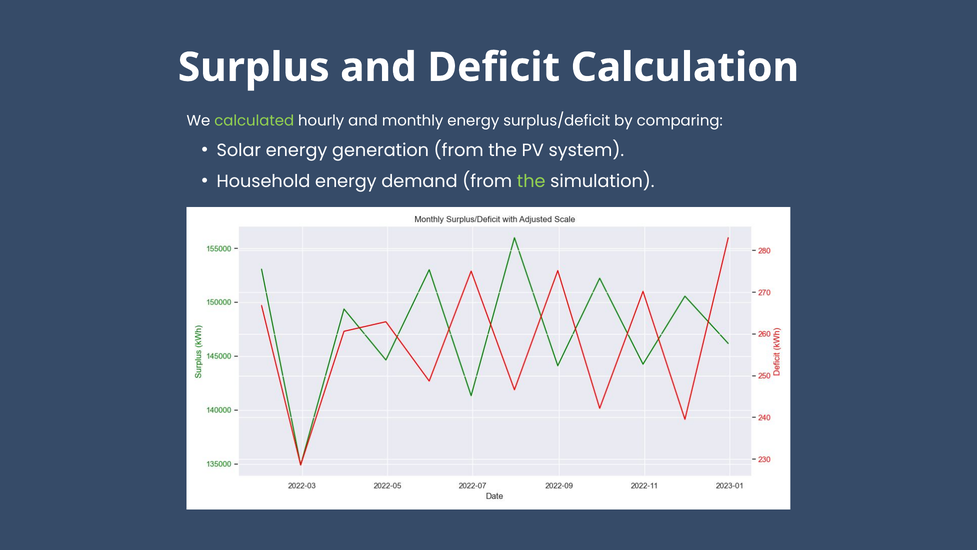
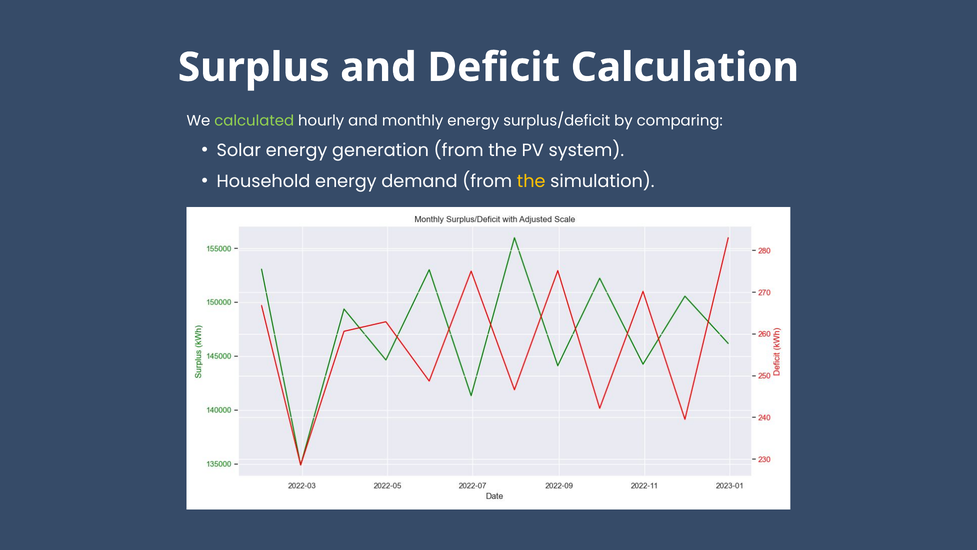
the at (531, 181) colour: light green -> yellow
